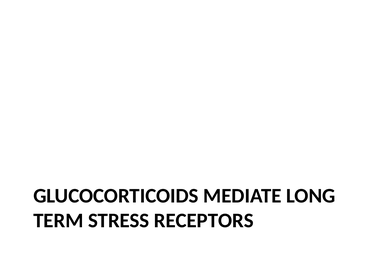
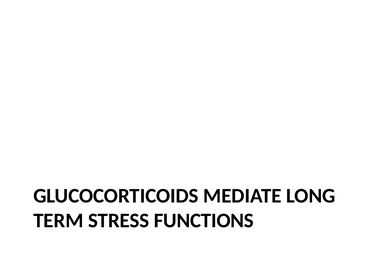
RECEPTORS: RECEPTORS -> FUNCTIONS
